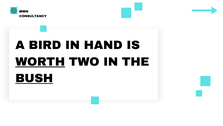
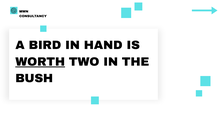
BUSH underline: present -> none
